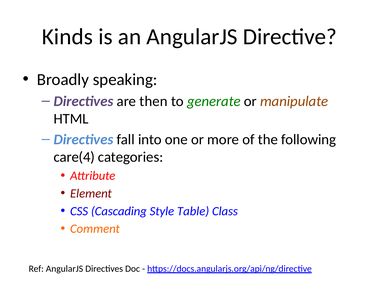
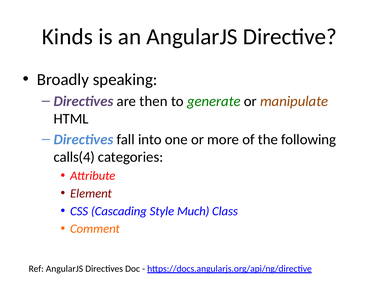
care(4: care(4 -> calls(4
Table: Table -> Much
